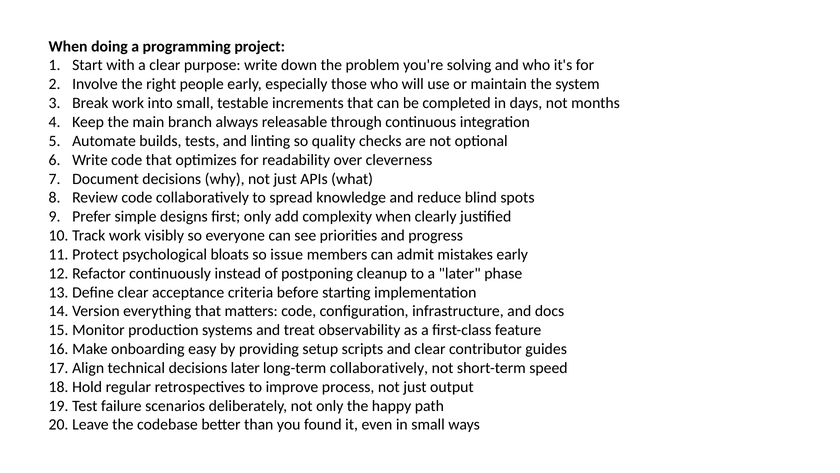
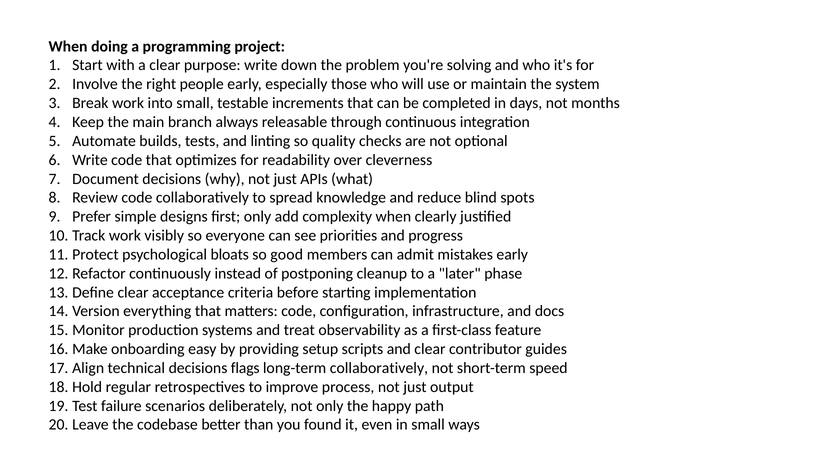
issue: issue -> good
decisions later: later -> flags
